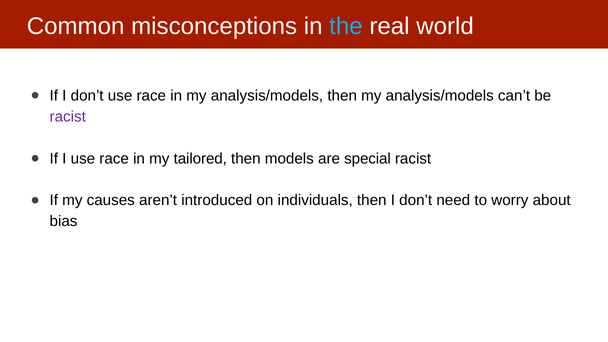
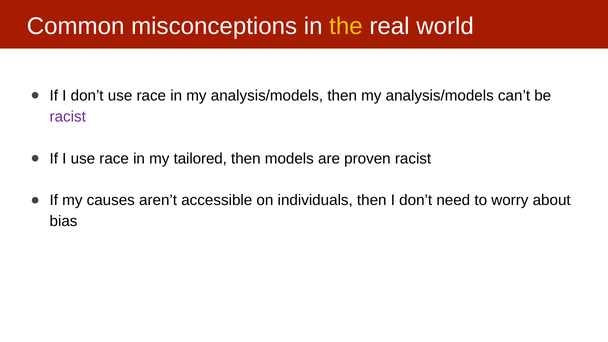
the colour: light blue -> yellow
special: special -> proven
introduced: introduced -> accessible
